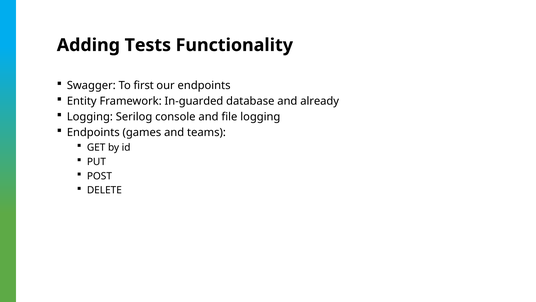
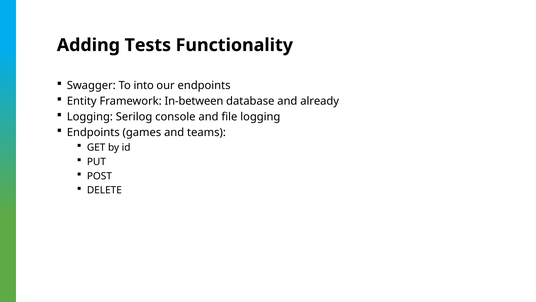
first: first -> into
In-guarded: In-guarded -> In-between
